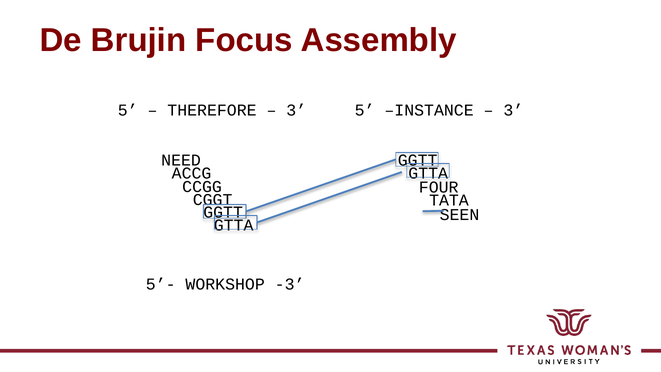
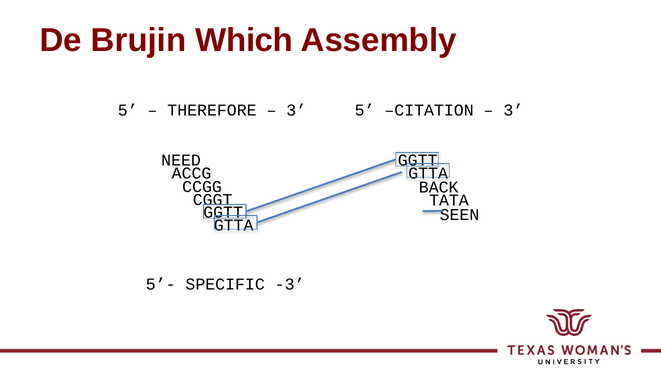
Focus: Focus -> Which
INSTANCE: INSTANCE -> CITATION
FOUR: FOUR -> BACK
WORKSHOP: WORKSHOP -> SPECIFIC
